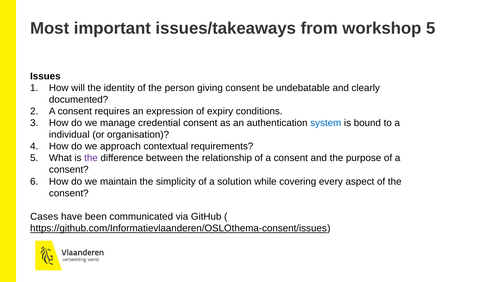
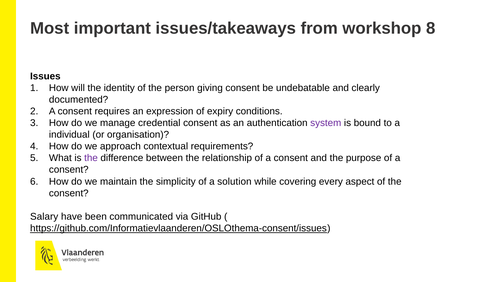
workshop 5: 5 -> 8
system colour: blue -> purple
Cases: Cases -> Salary
